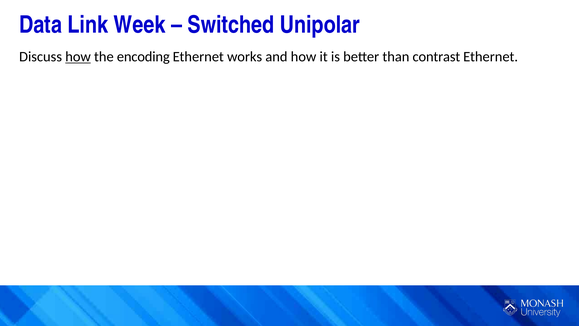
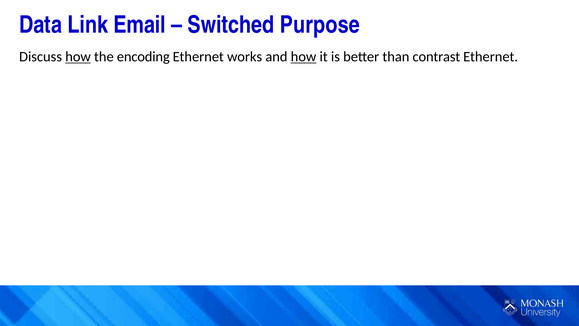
Week: Week -> Email
Unipolar: Unipolar -> Purpose
how at (304, 57) underline: none -> present
